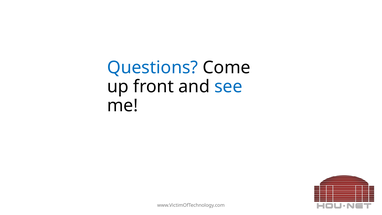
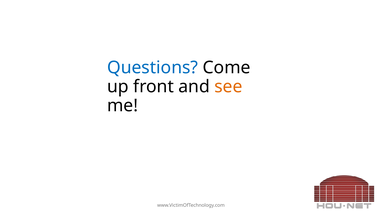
see colour: blue -> orange
